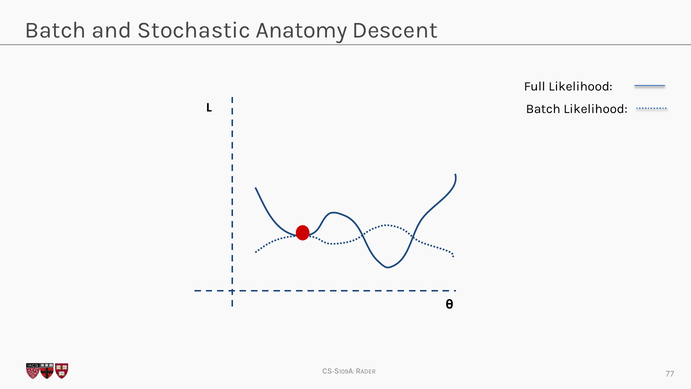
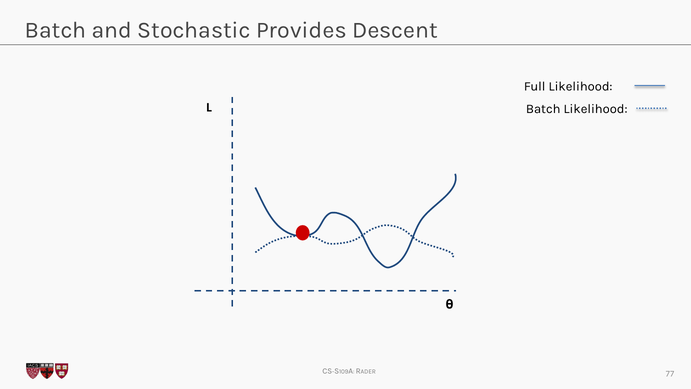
Anatomy: Anatomy -> Provides
